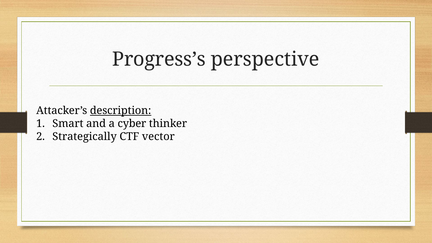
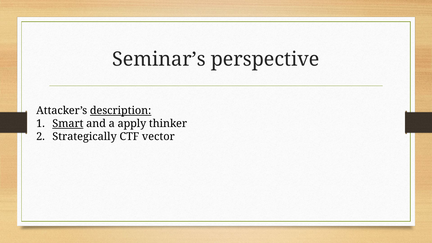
Progress’s: Progress’s -> Seminar’s
Smart underline: none -> present
cyber: cyber -> apply
